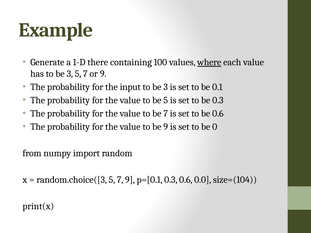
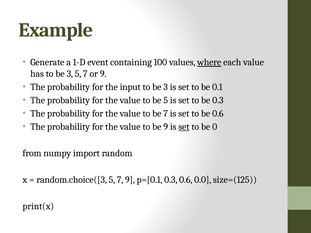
there: there -> event
set at (184, 127) underline: none -> present
size=(104: size=(104 -> size=(125
